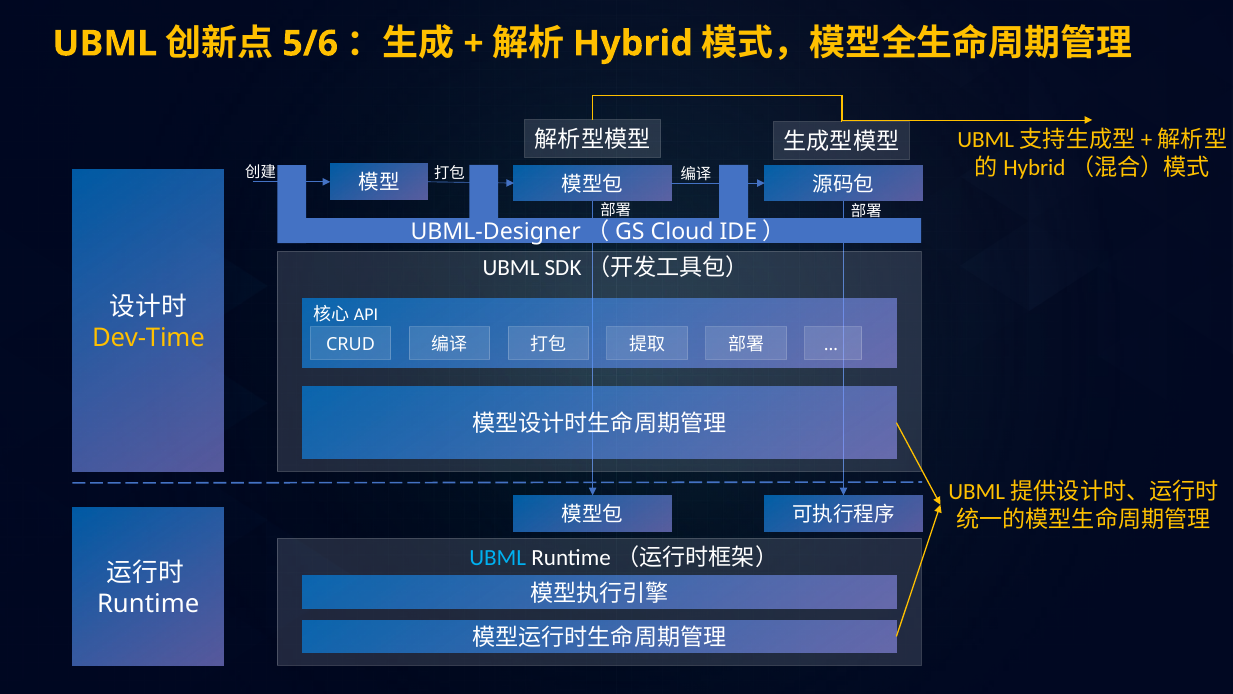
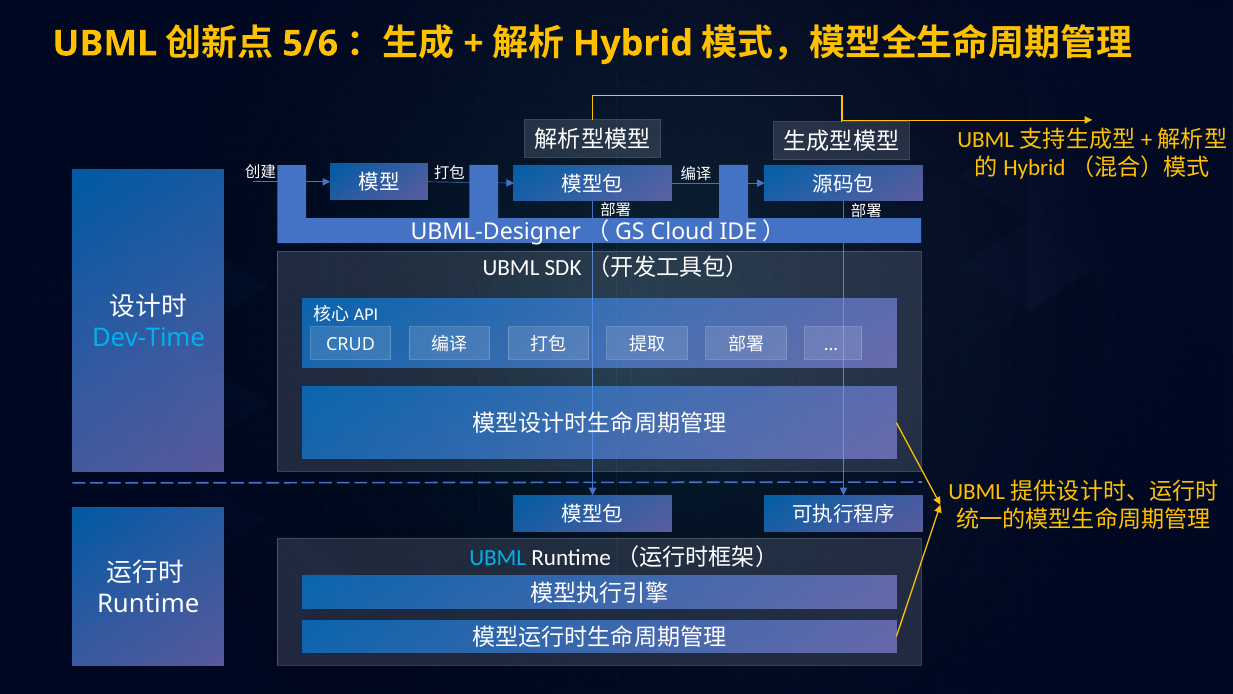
Dev-Time colour: yellow -> light blue
